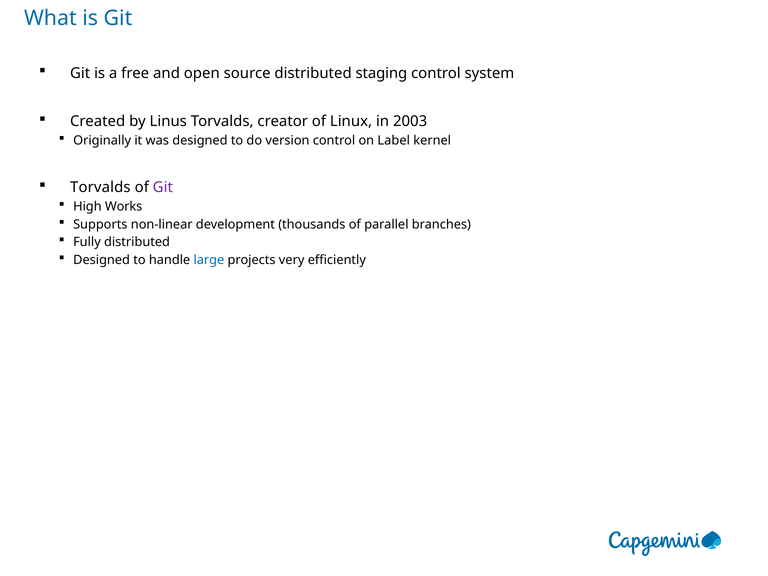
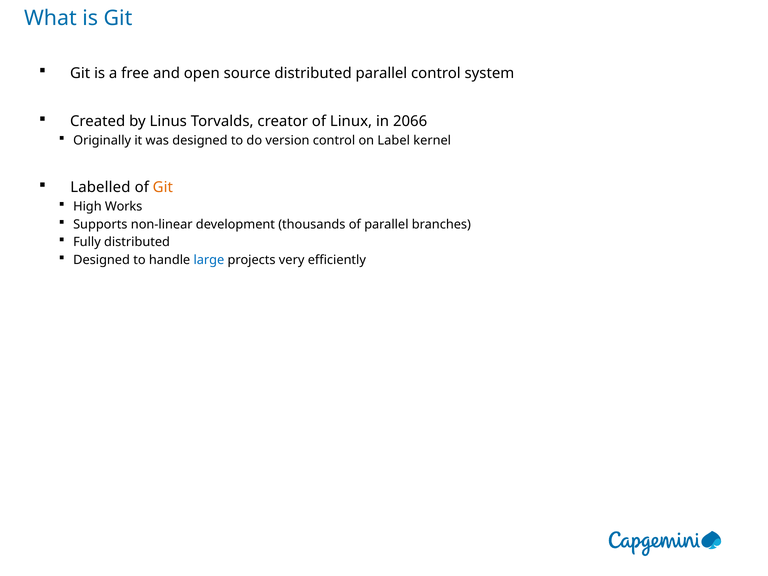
distributed staging: staging -> parallel
2003: 2003 -> 2066
Torvalds at (100, 188): Torvalds -> Labelled
Git at (163, 188) colour: purple -> orange
